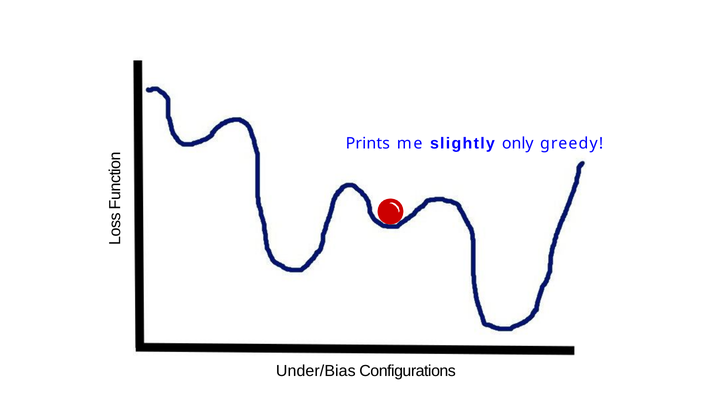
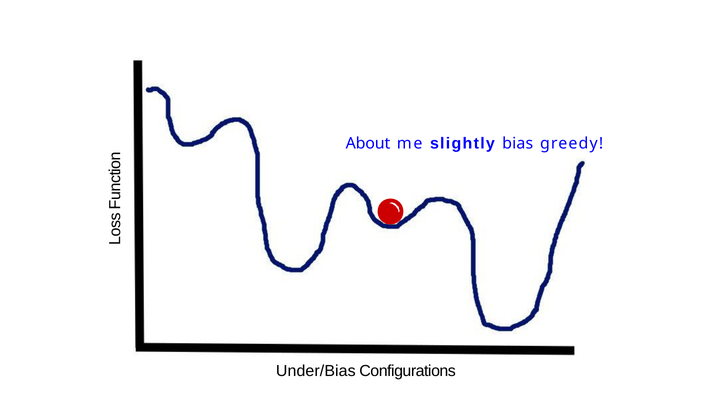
Prints: Prints -> About
only: only -> bias
